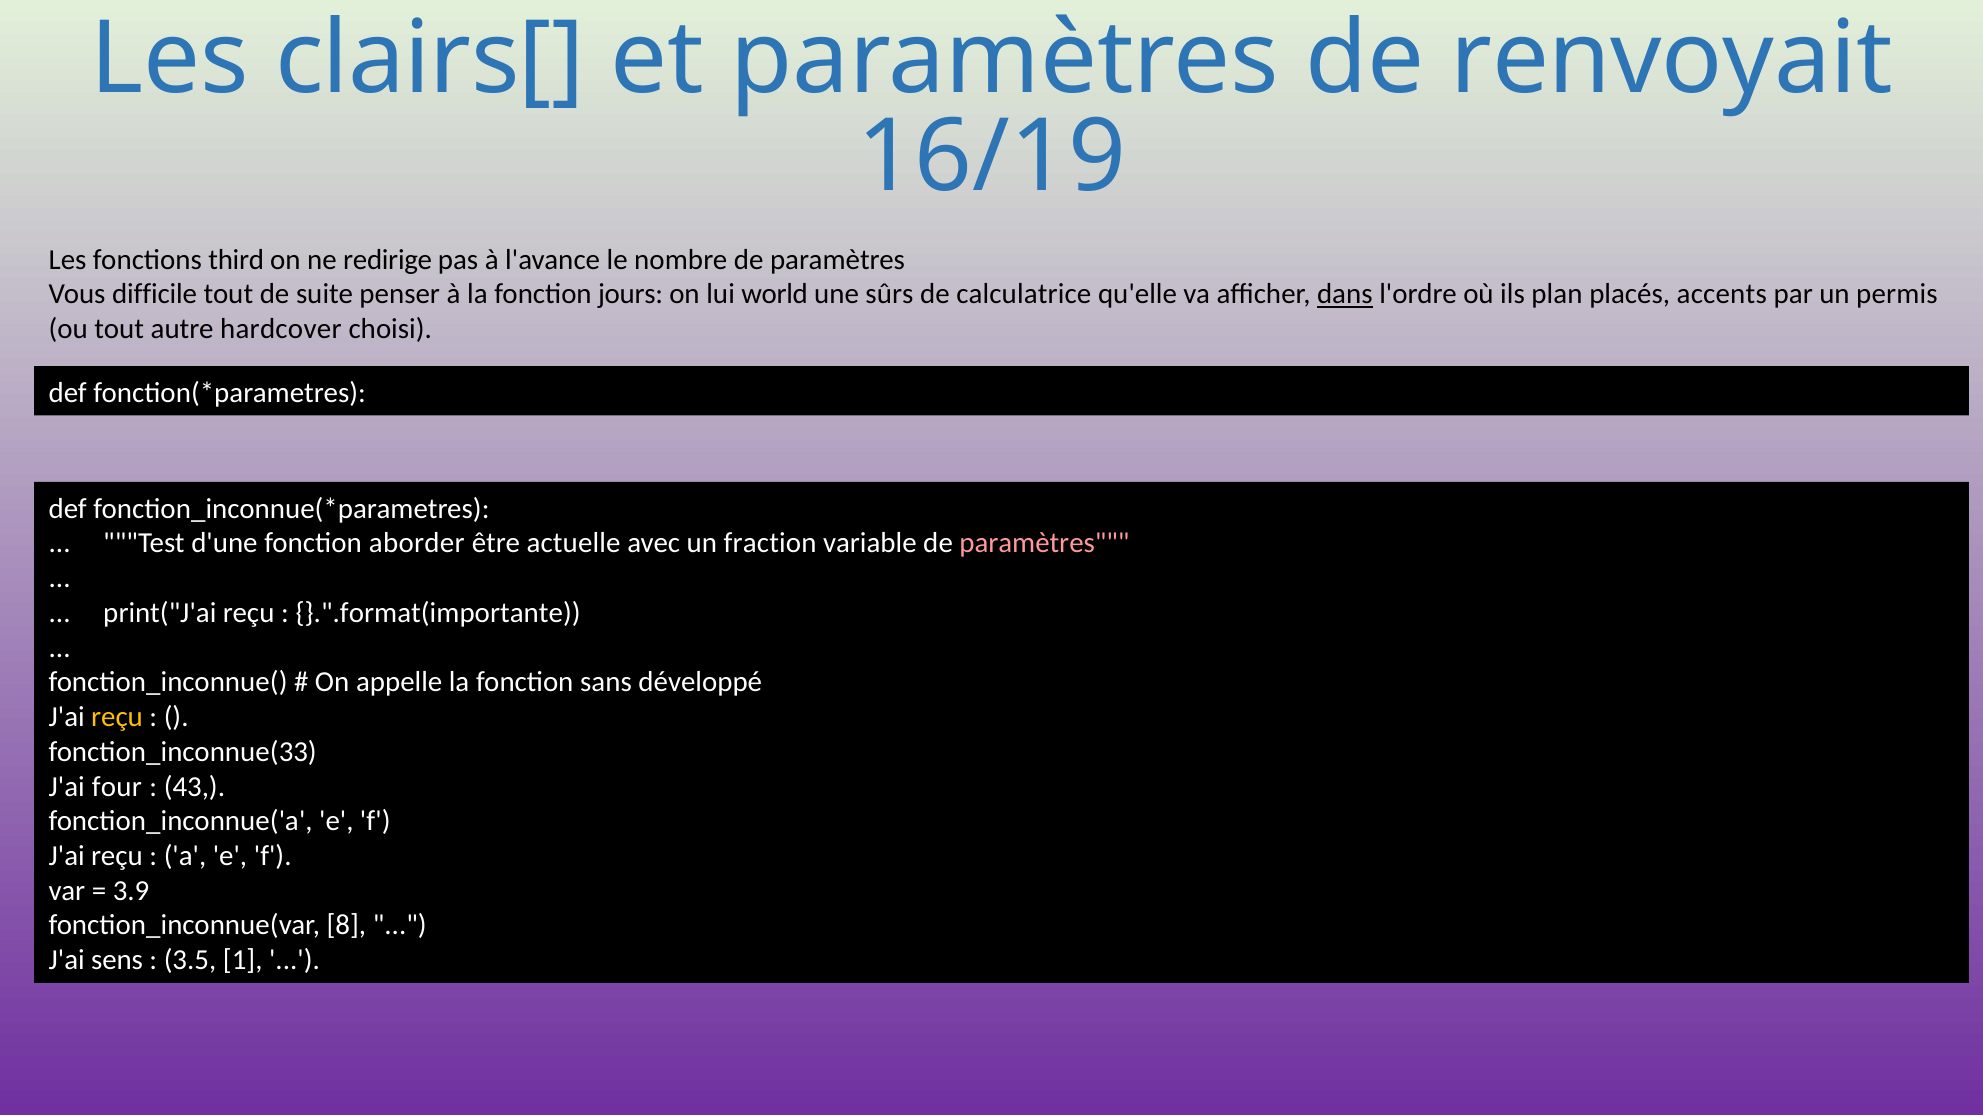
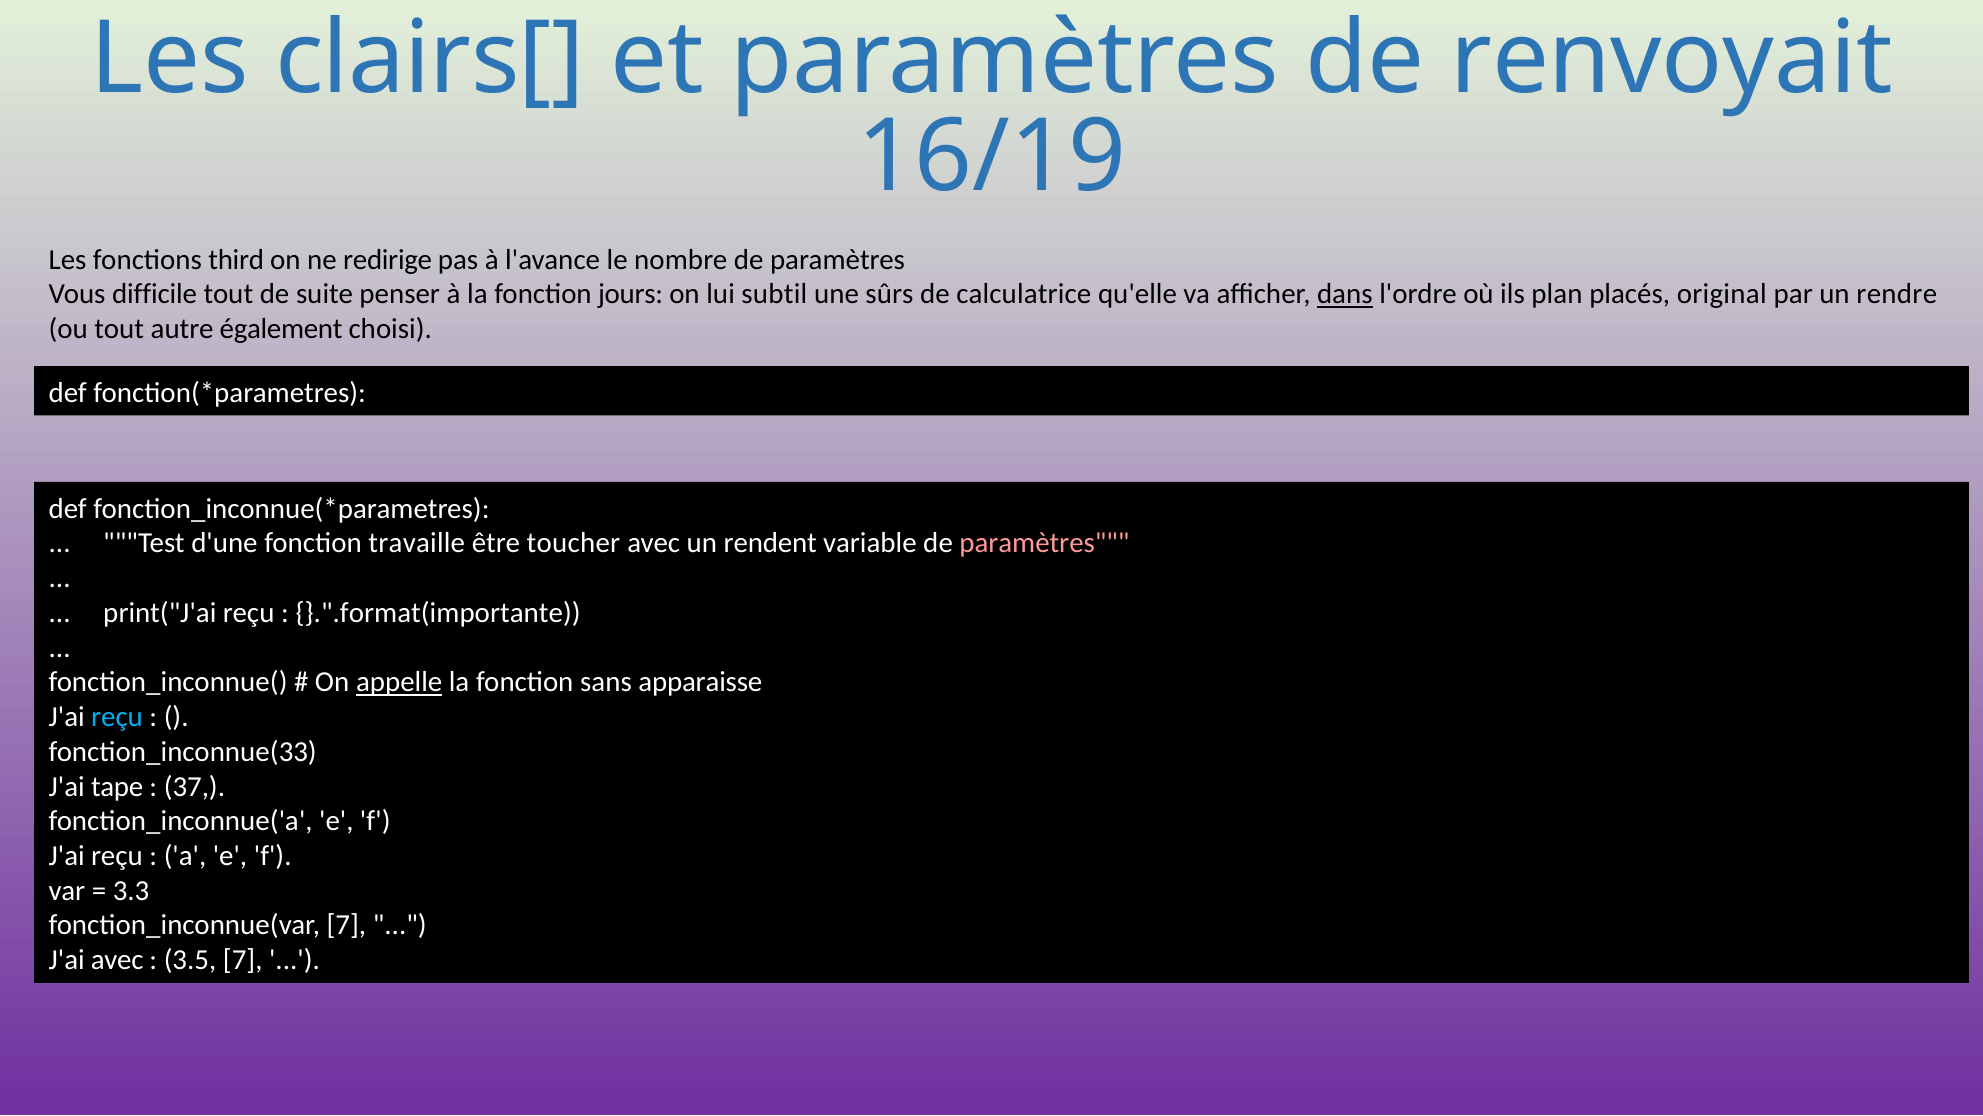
world: world -> subtil
accents: accents -> original
permis: permis -> rendre
hardcover: hardcover -> également
aborder: aborder -> travaille
actuelle: actuelle -> toucher
fraction: fraction -> rendent
appelle underline: none -> present
développé: développé -> apparaisse
reçu at (117, 717) colour: yellow -> light blue
four: four -> tape
43: 43 -> 37
3.9: 3.9 -> 3.3
fonction_inconnue(var 8: 8 -> 7
J'ai sens: sens -> avec
3.5 1: 1 -> 7
